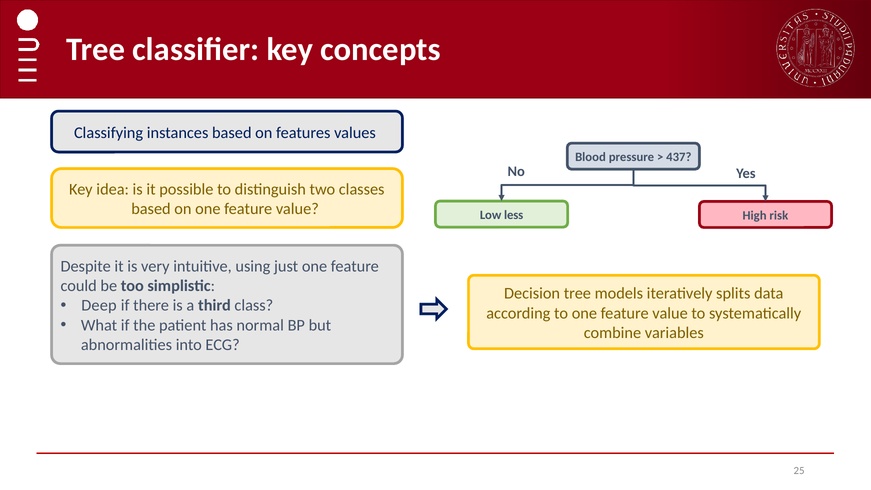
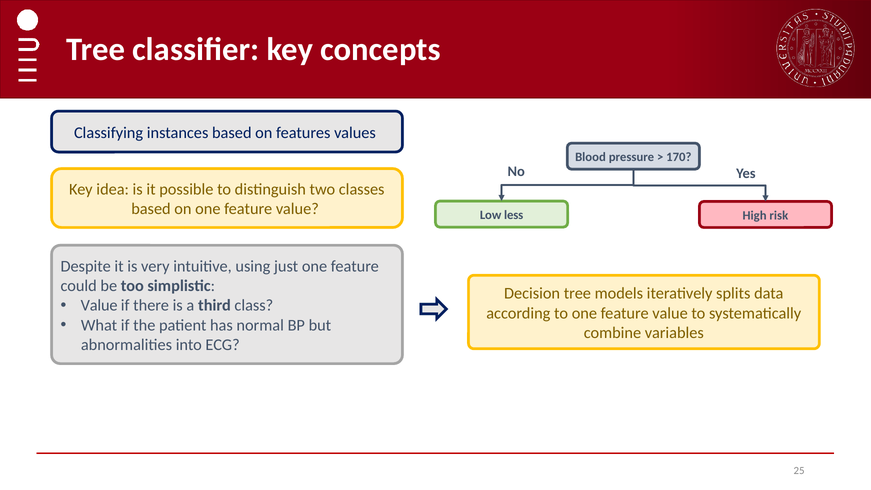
437: 437 -> 170
Deep at (99, 306): Deep -> Value
